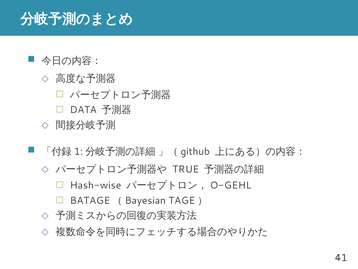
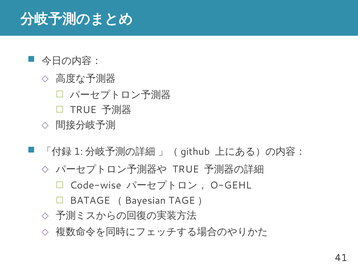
DATA at (83, 110): DATA -> TRUE
Hash-wise: Hash-wise -> Code-wise
